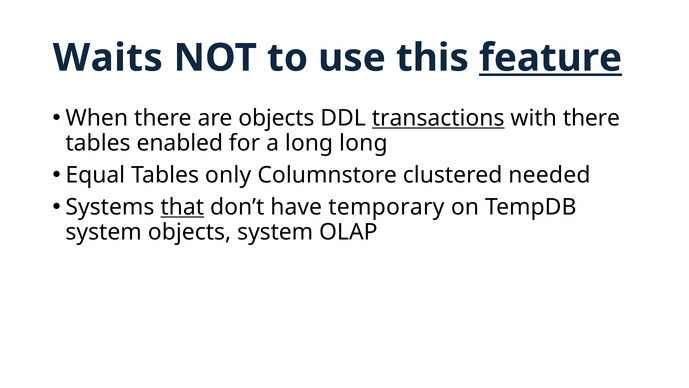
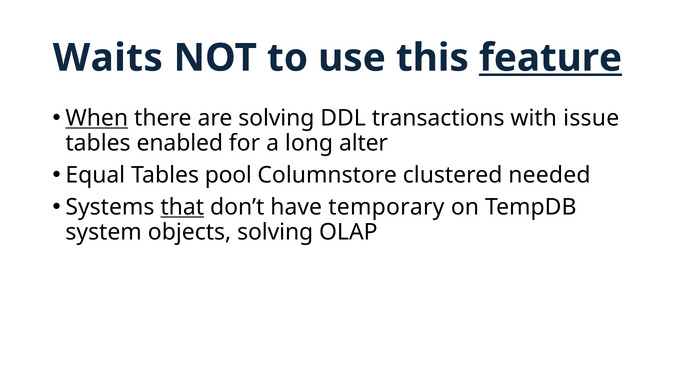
When underline: none -> present
are objects: objects -> solving
transactions underline: present -> none
with there: there -> issue
long long: long -> alter
only: only -> pool
objects system: system -> solving
